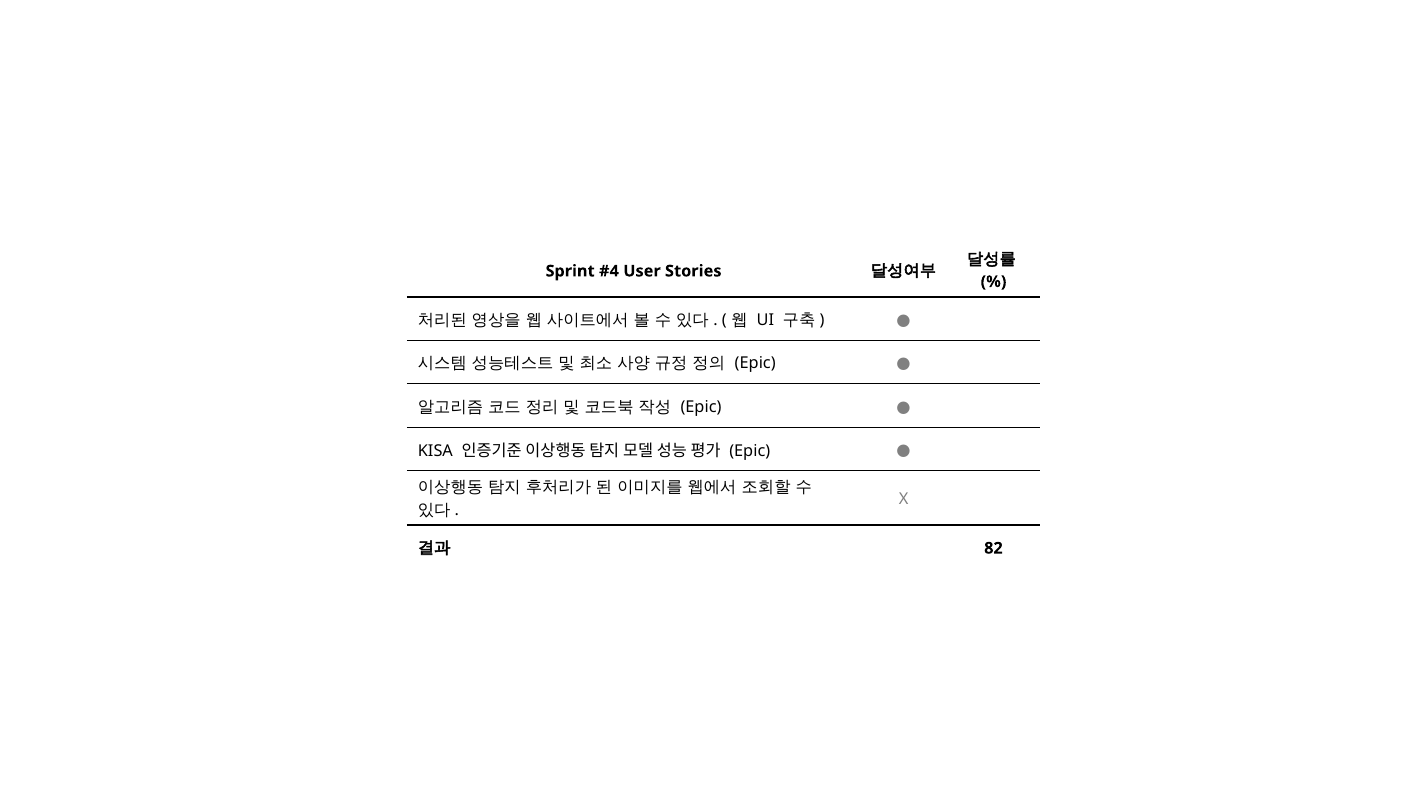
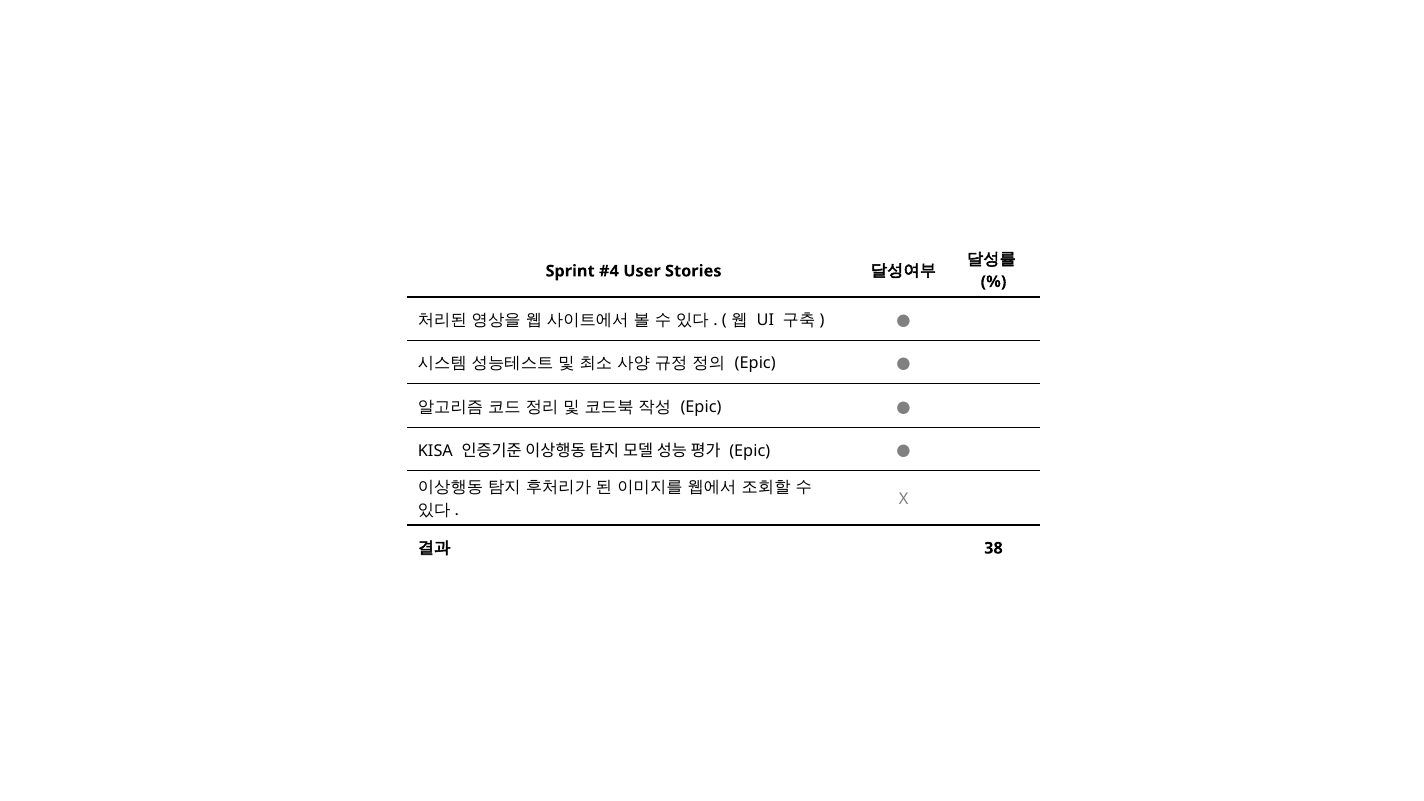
82: 82 -> 38
